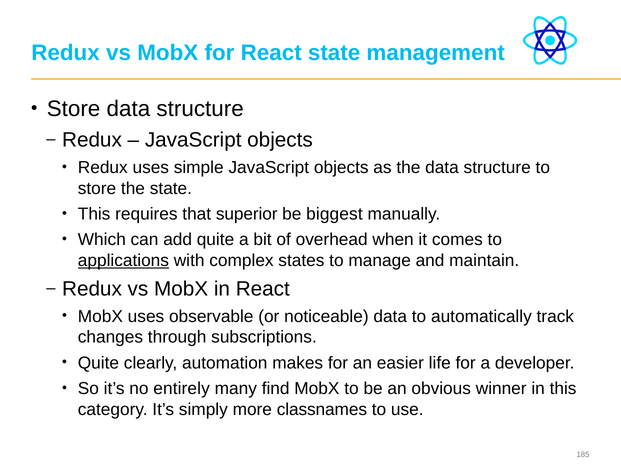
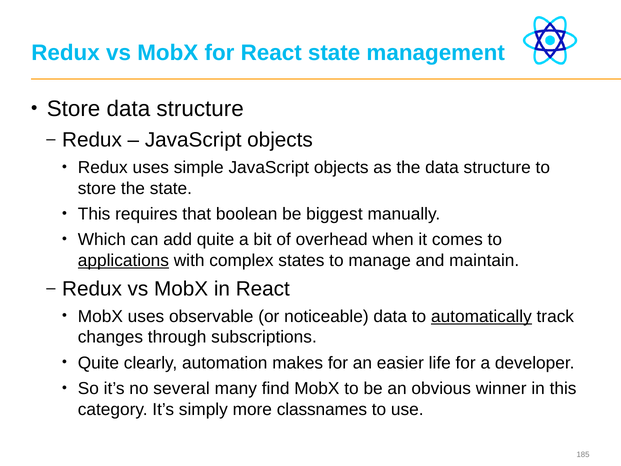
superior: superior -> boolean
automatically underline: none -> present
entirely: entirely -> several
